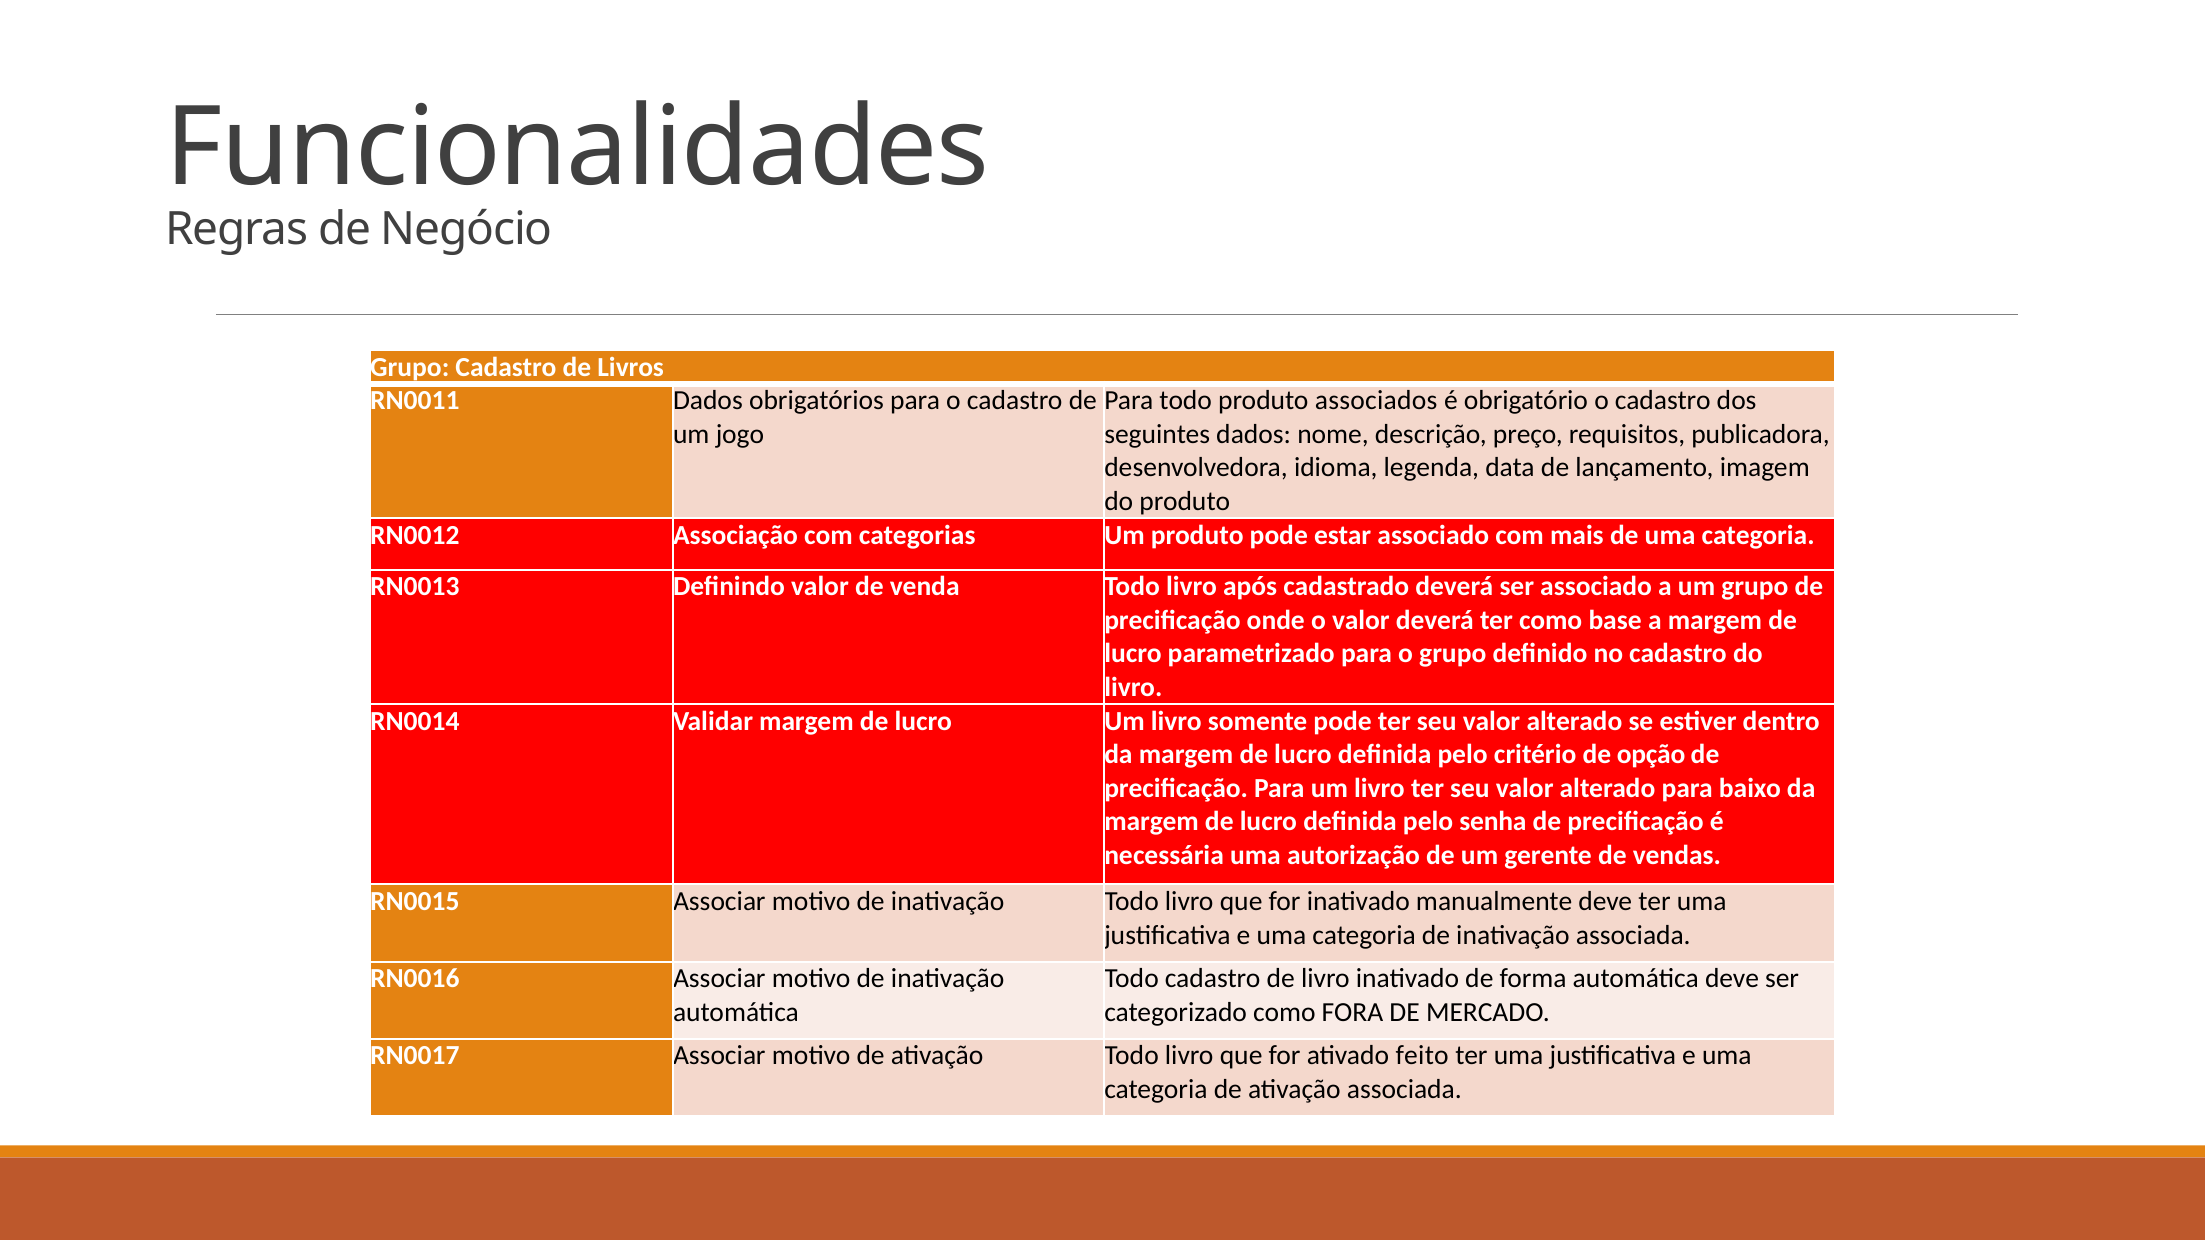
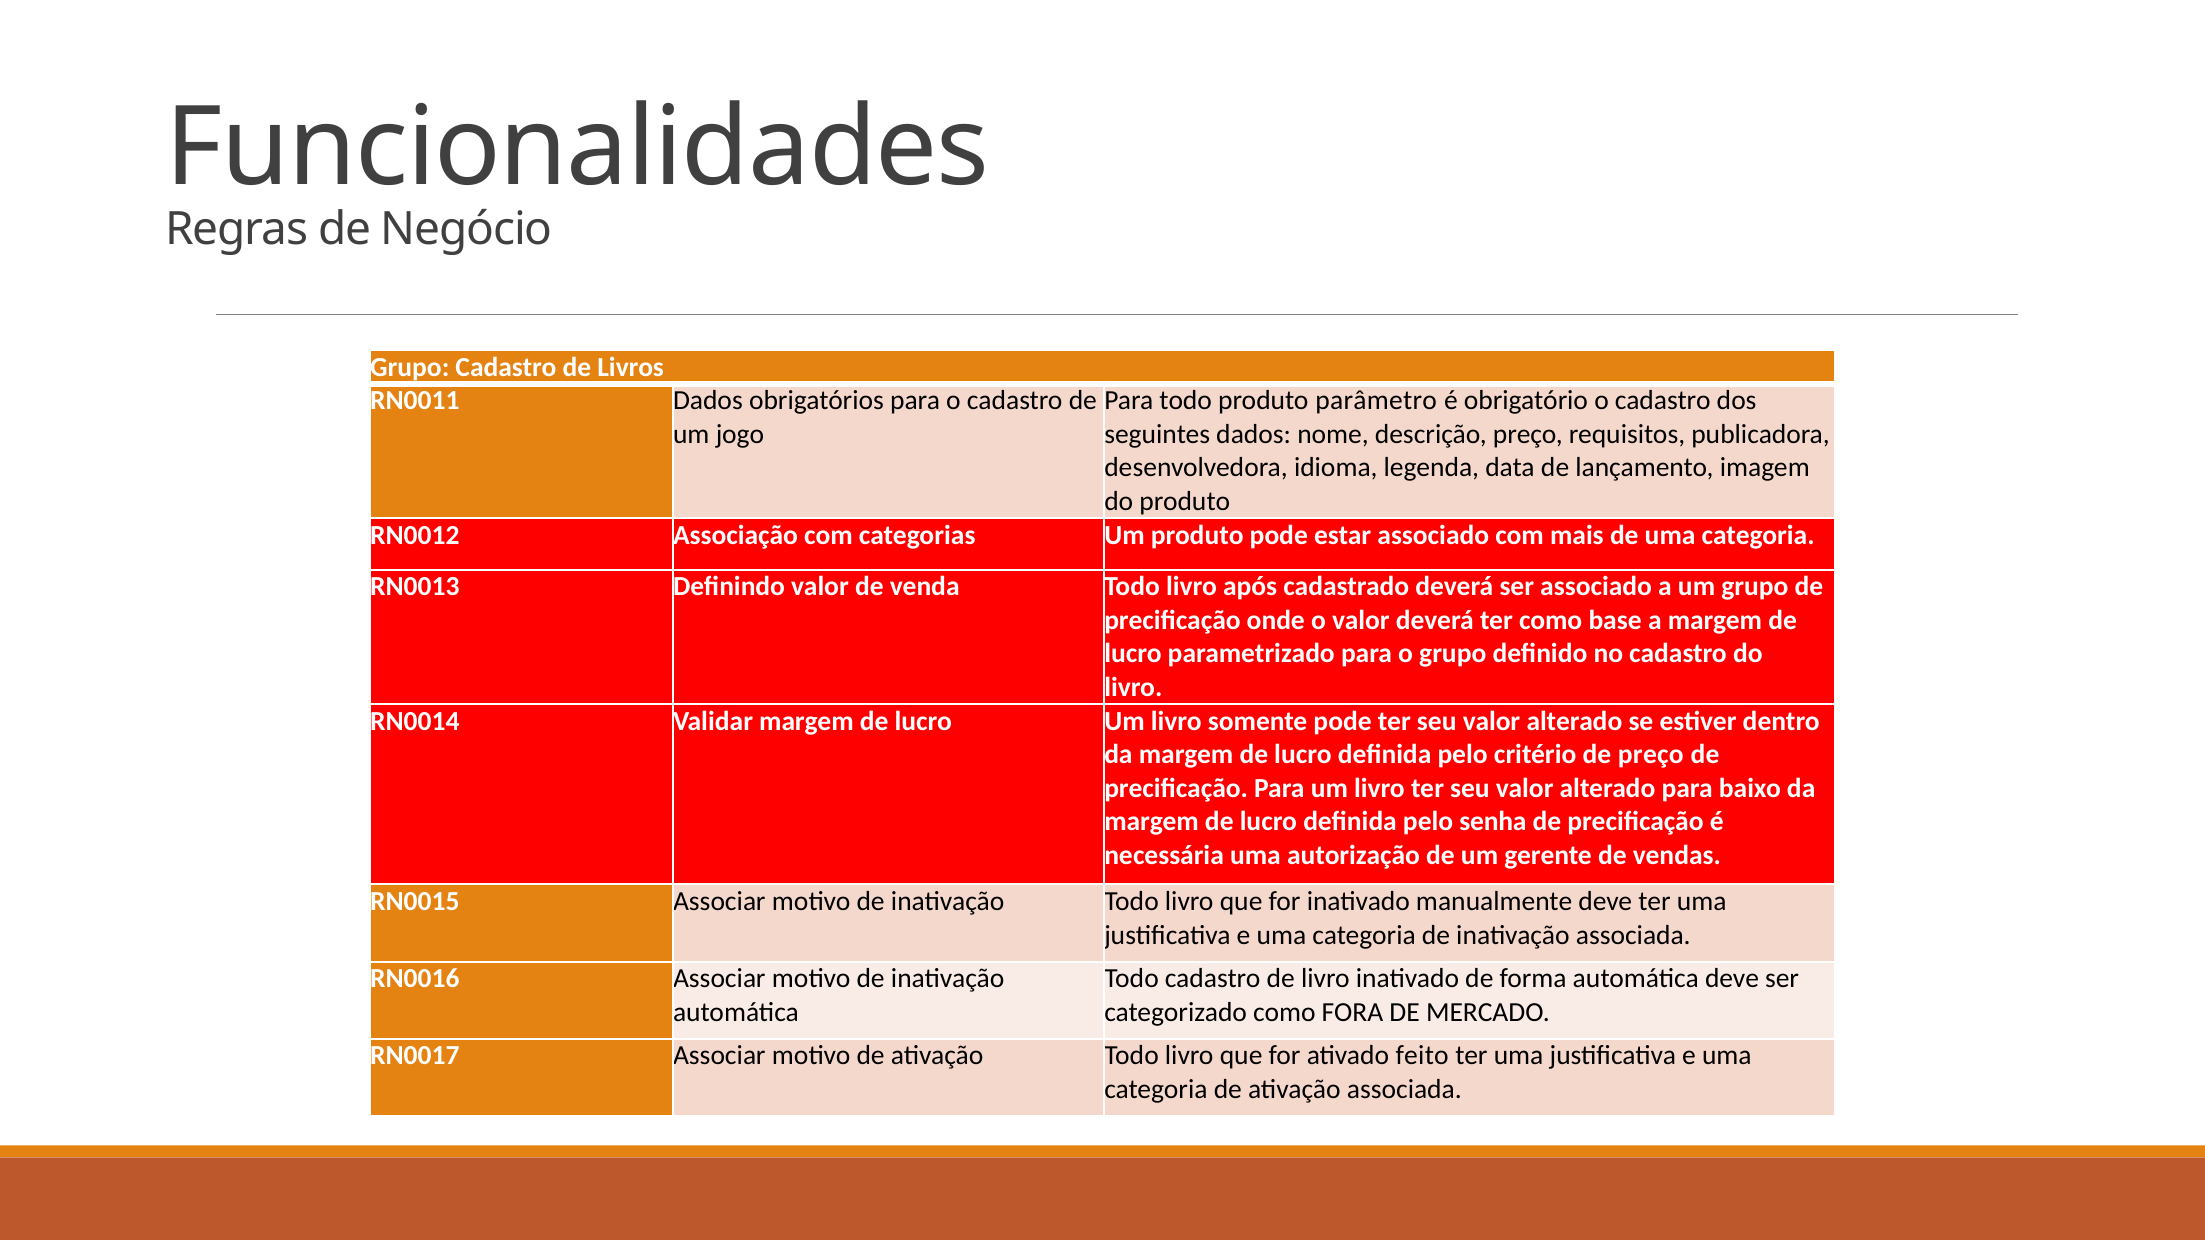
associados: associados -> parâmetro
de opção: opção -> preço
